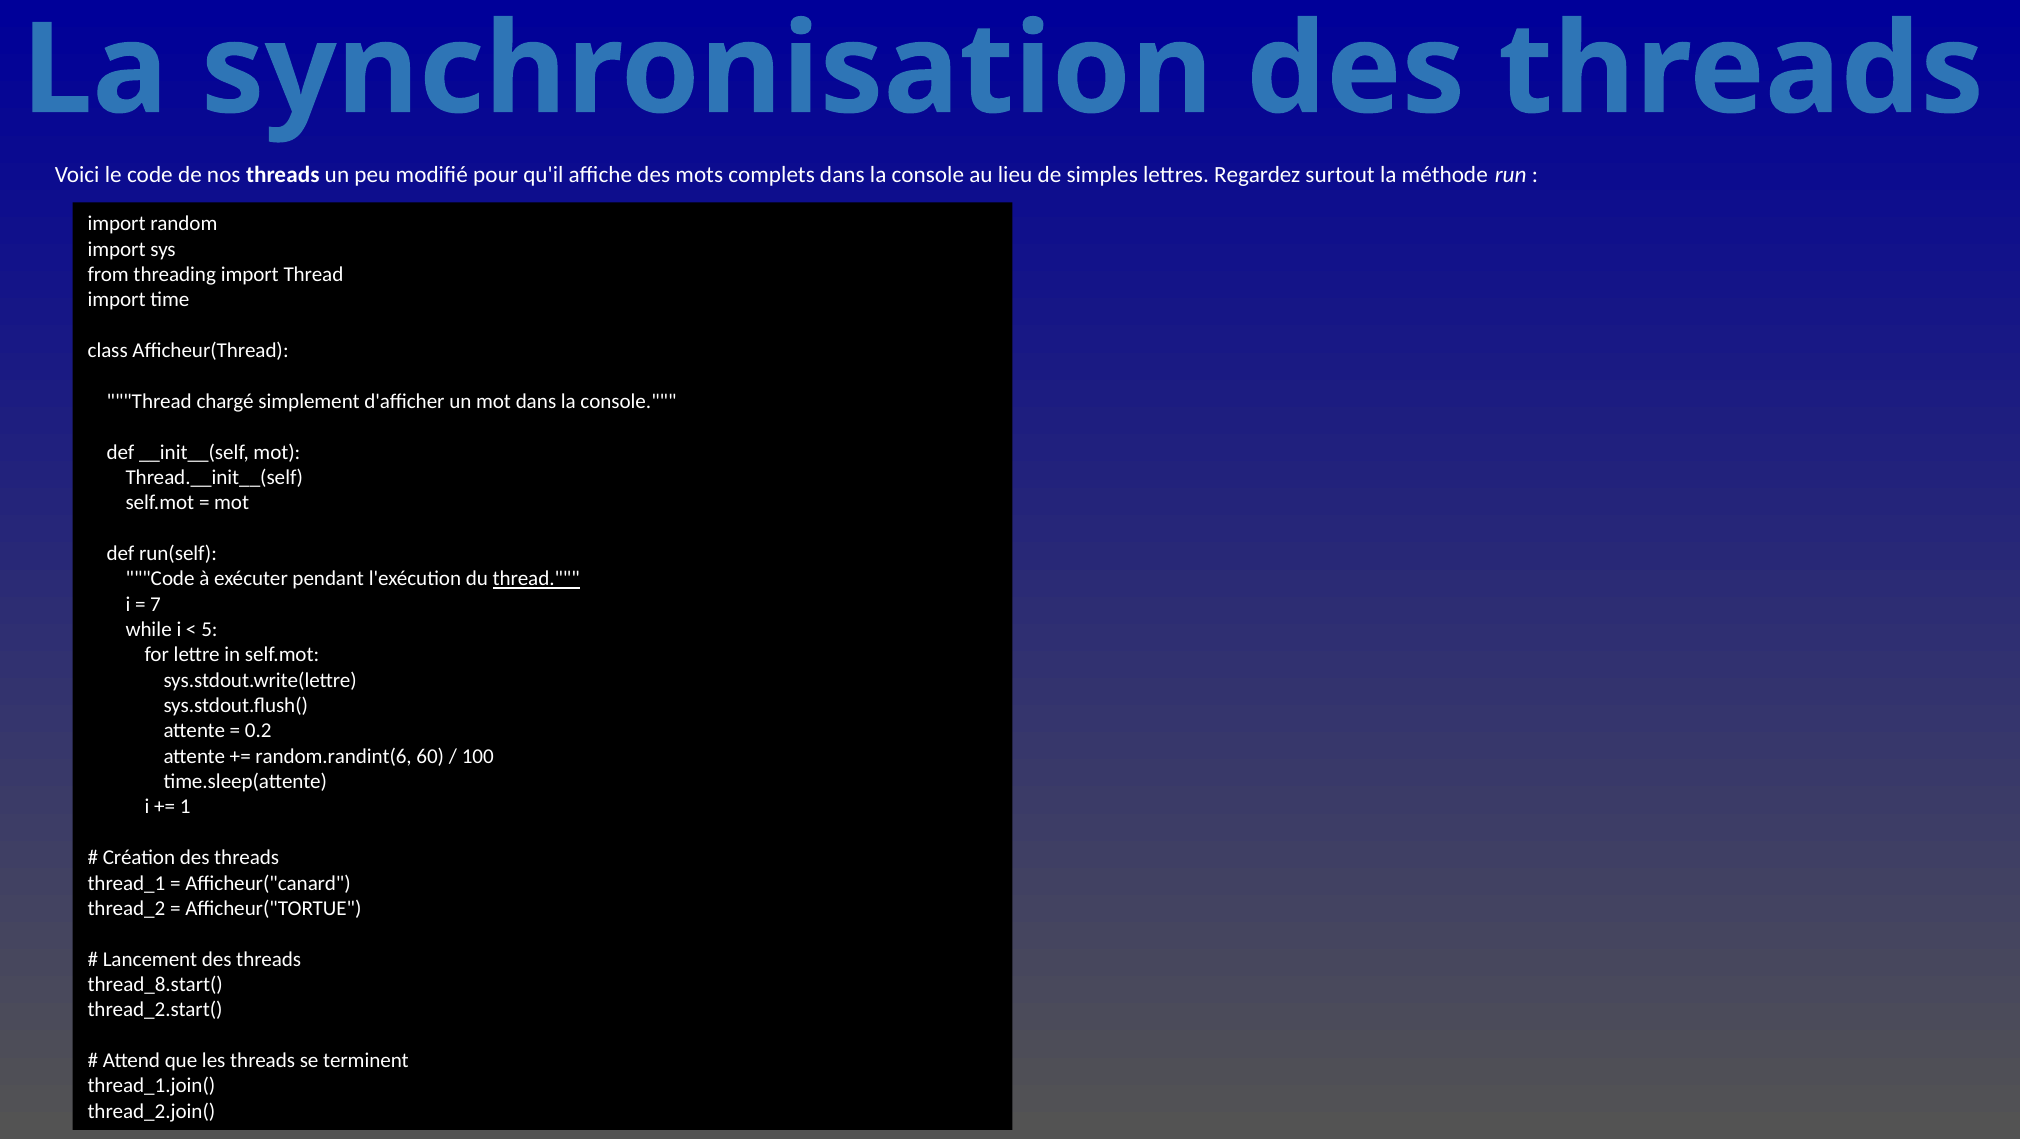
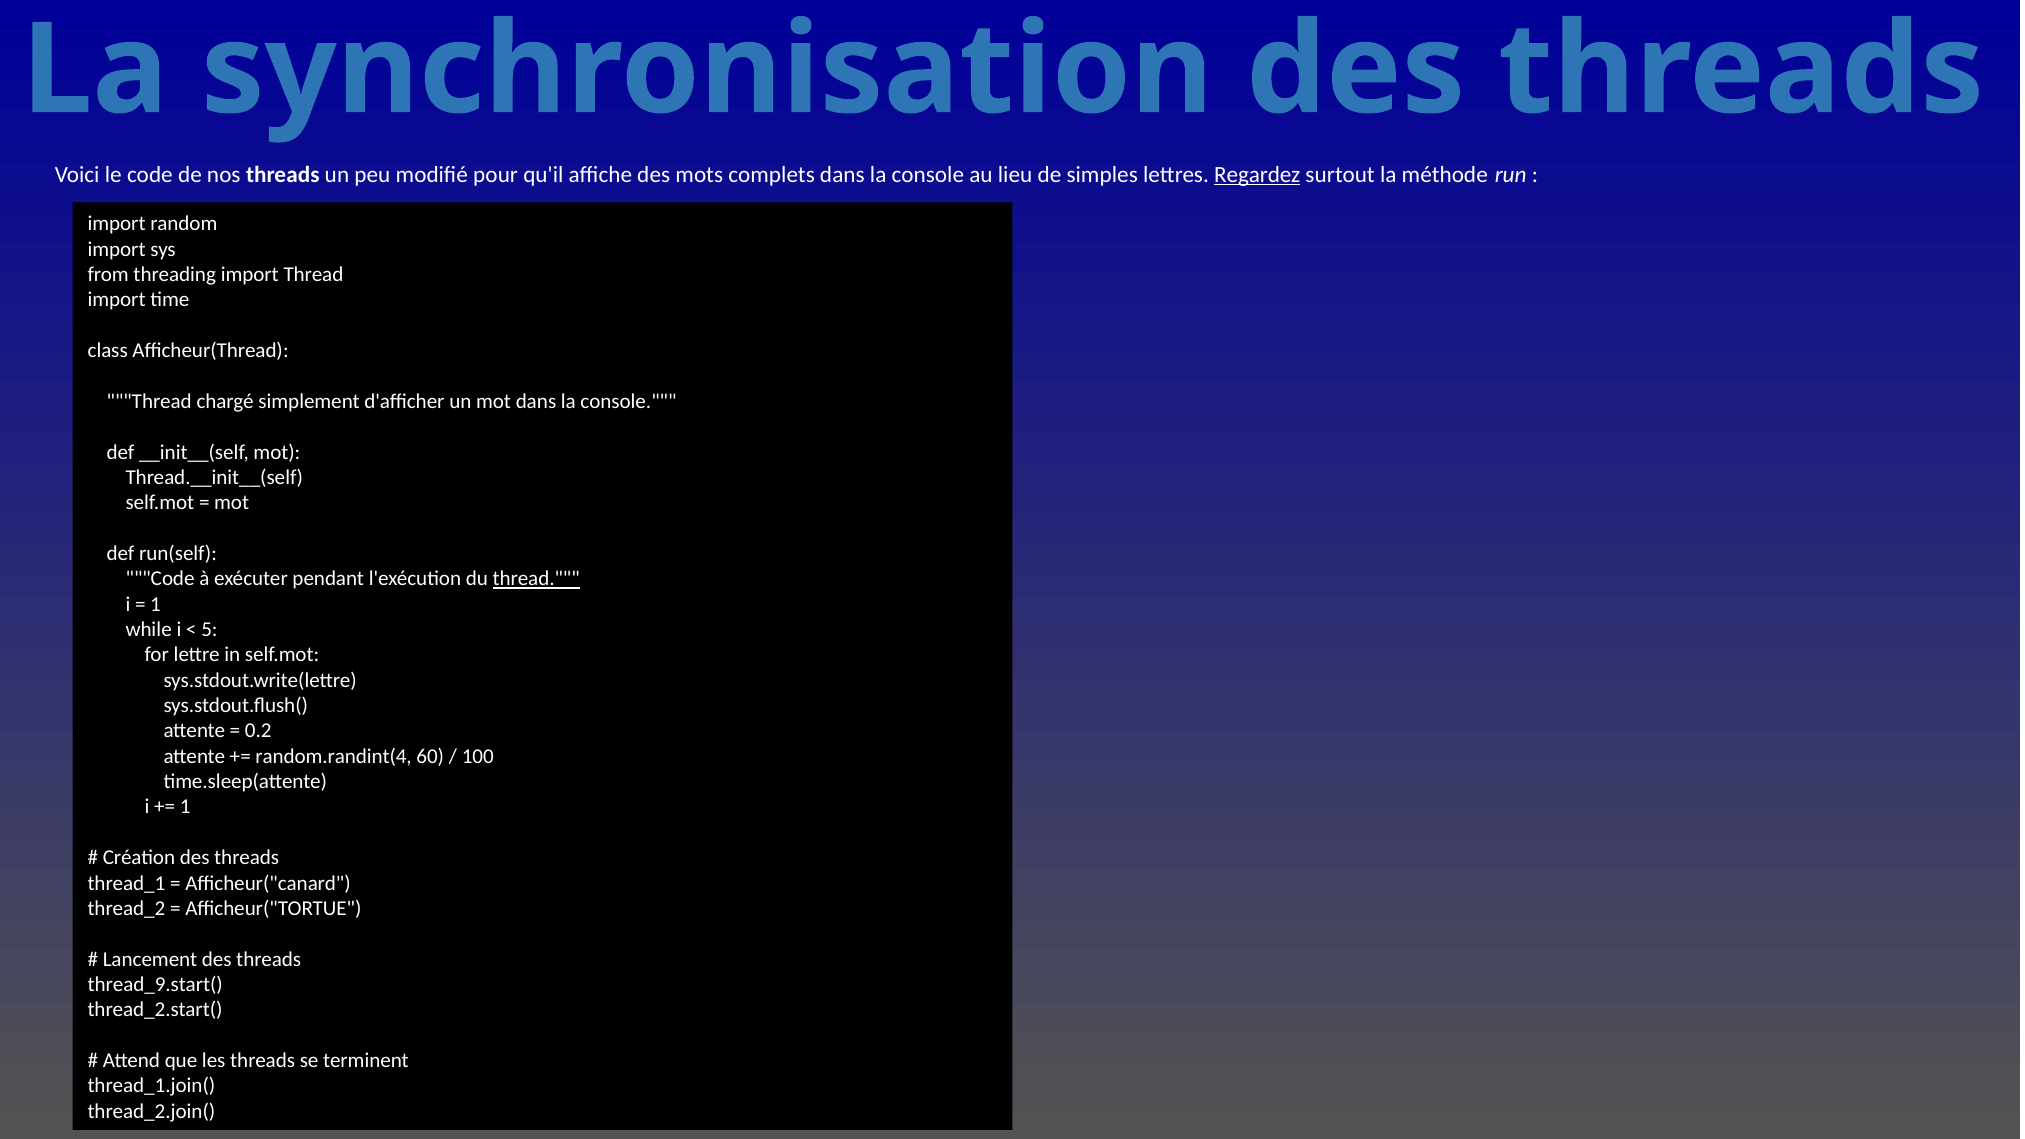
Regardez underline: none -> present
7 at (156, 604): 7 -> 1
random.randint(6: random.randint(6 -> random.randint(4
thread_8.start(: thread_8.start( -> thread_9.start(
